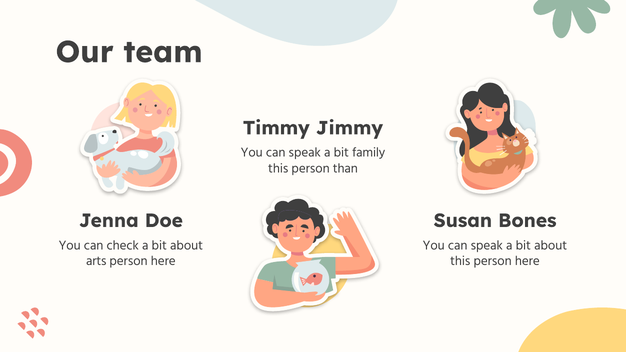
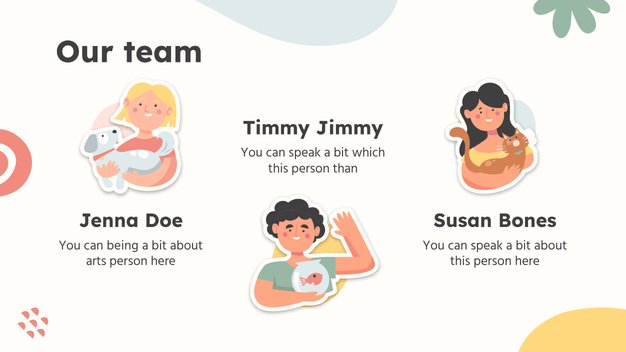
family: family -> which
check: check -> being
